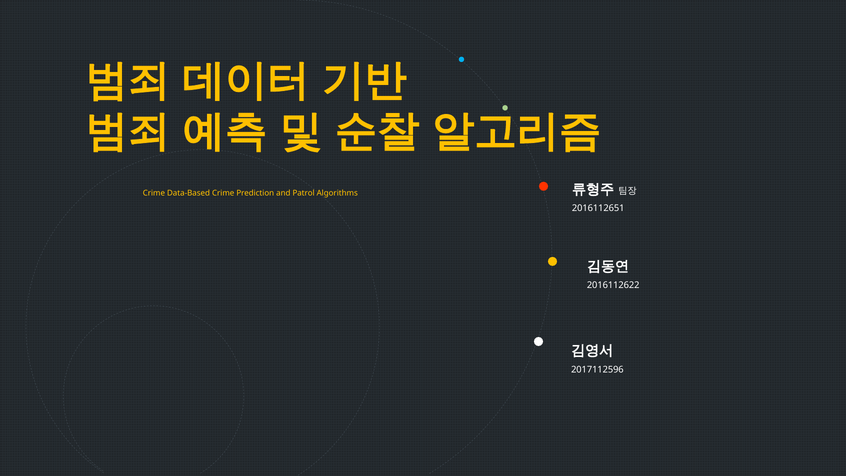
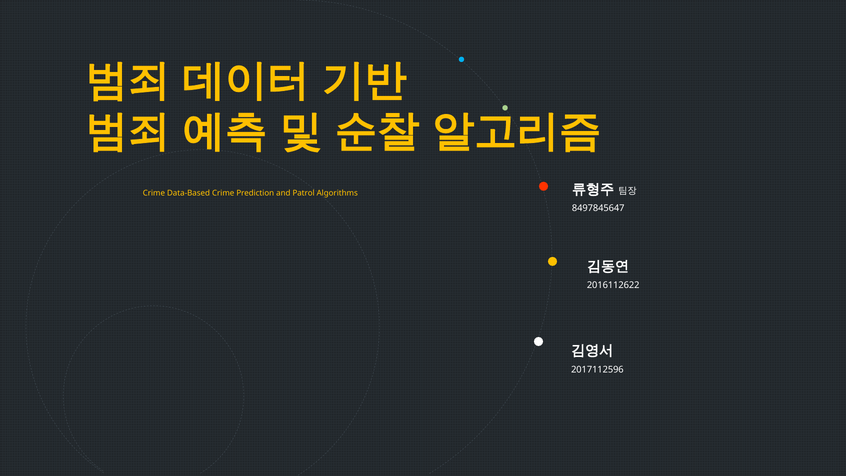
2016112651: 2016112651 -> 8497845647
